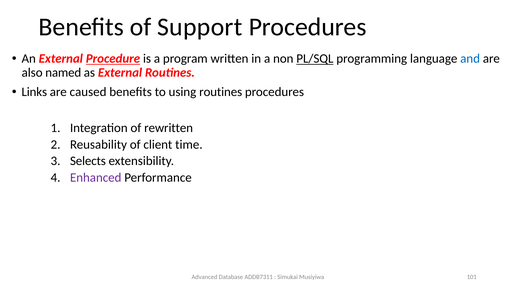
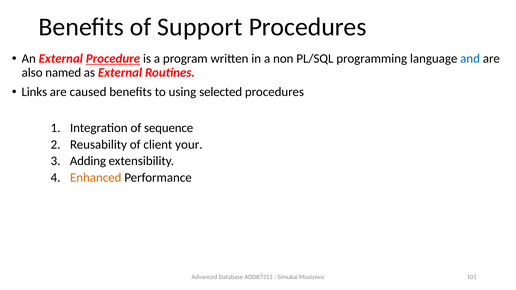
PL/SQL underline: present -> none
using routines: routines -> selected
rewritten: rewritten -> sequence
time: time -> your
Selects: Selects -> Adding
Enhanced colour: purple -> orange
